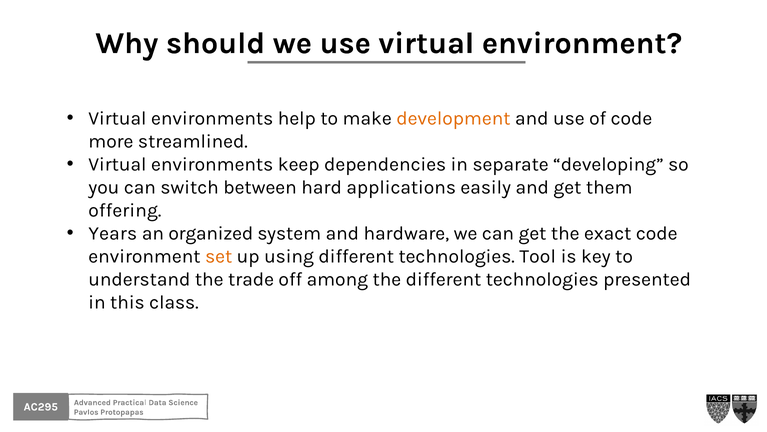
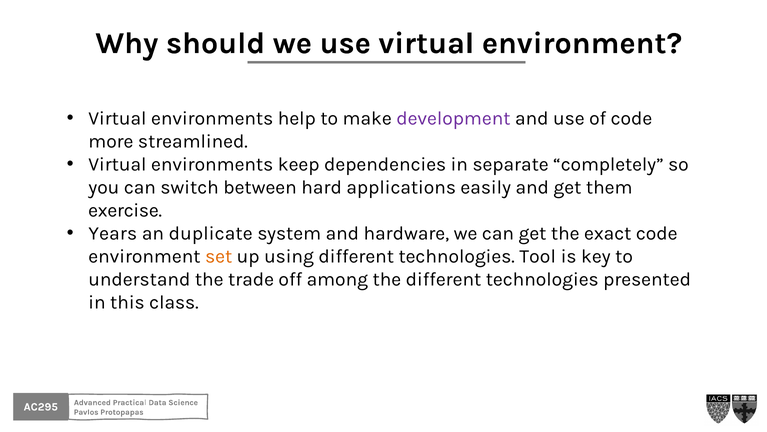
development colour: orange -> purple
developing: developing -> completely
offering: offering -> exercise
organized: organized -> duplicate
